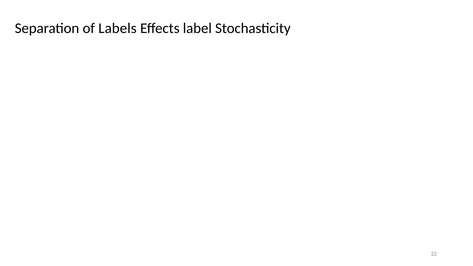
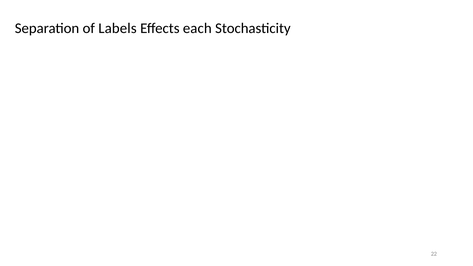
label: label -> each
